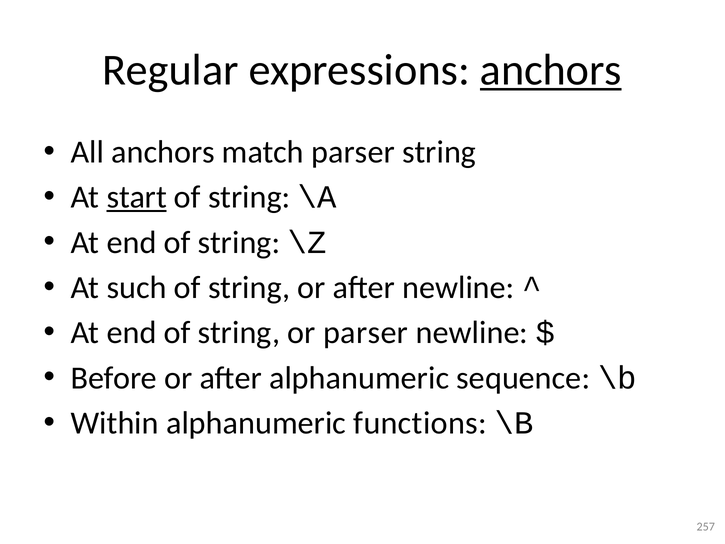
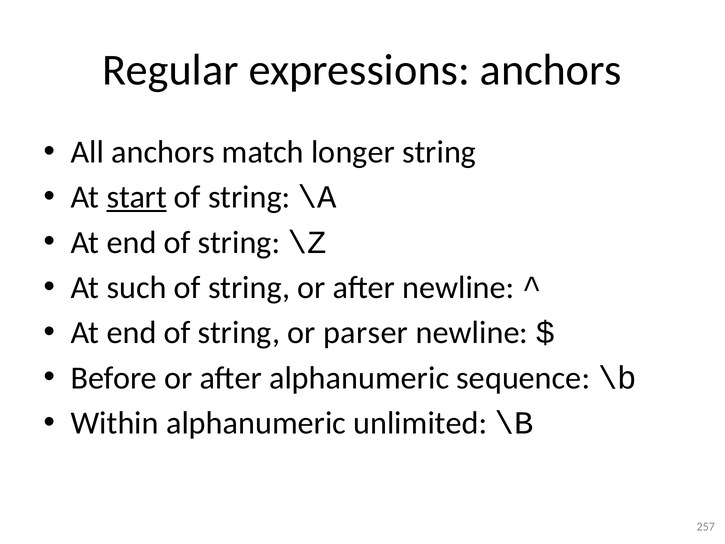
anchors at (551, 70) underline: present -> none
match parser: parser -> longer
functions: functions -> unlimited
